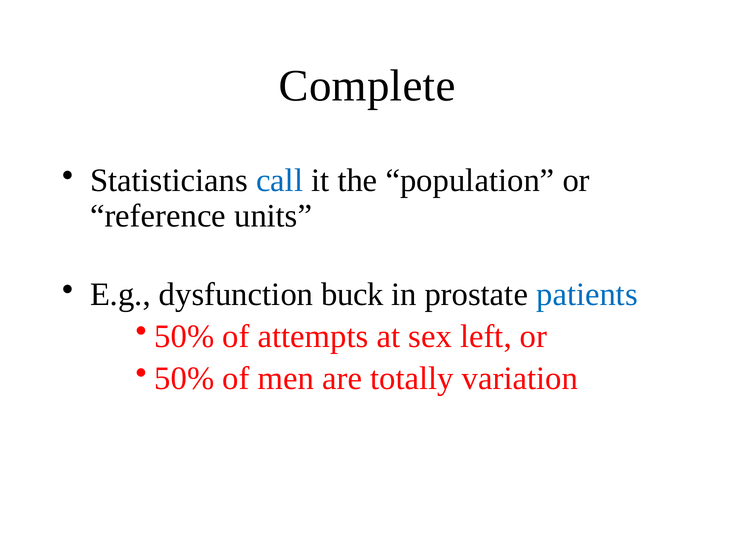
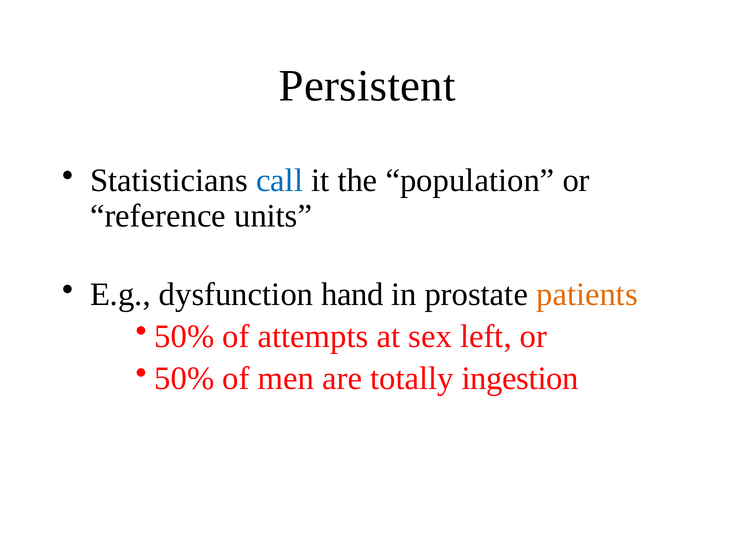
Complete: Complete -> Persistent
buck: buck -> hand
patients colour: blue -> orange
variation: variation -> ingestion
